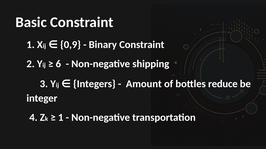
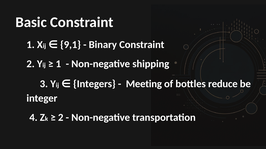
0,9: 0,9 -> 9,1
6 at (58, 64): 6 -> 1
Amount: Amount -> Meeting
1 at (61, 118): 1 -> 2
